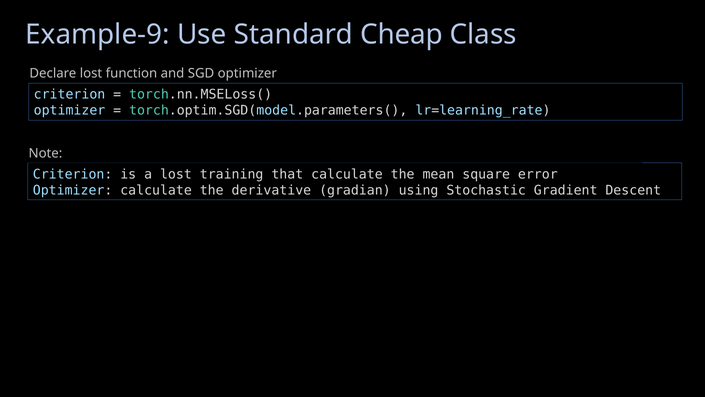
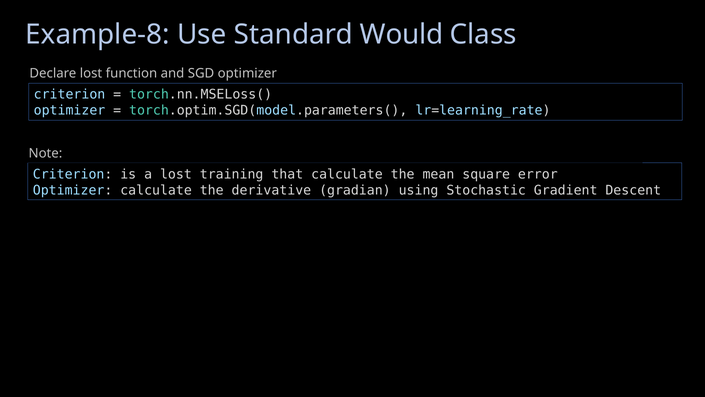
Example-9: Example-9 -> Example-8
Cheap: Cheap -> Would
